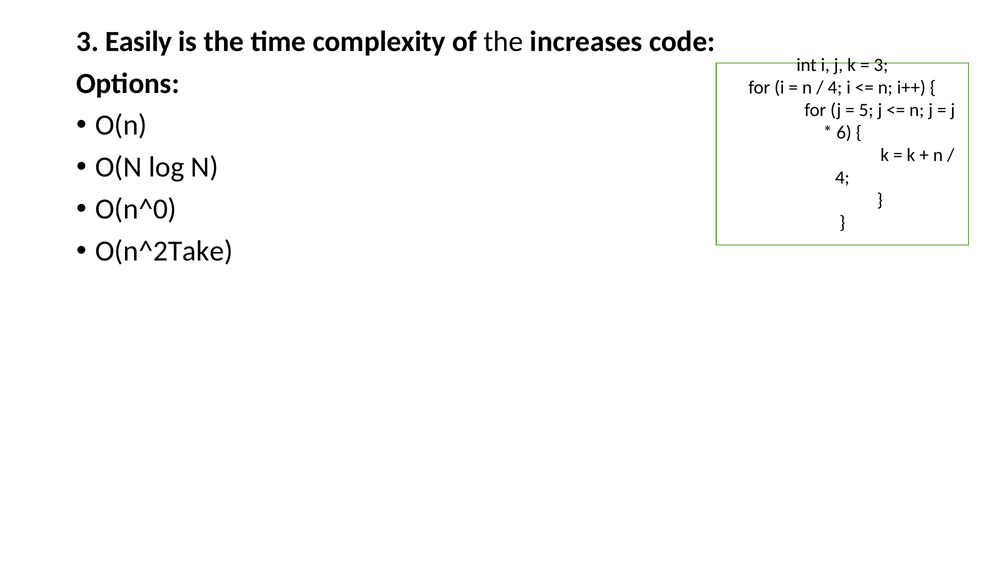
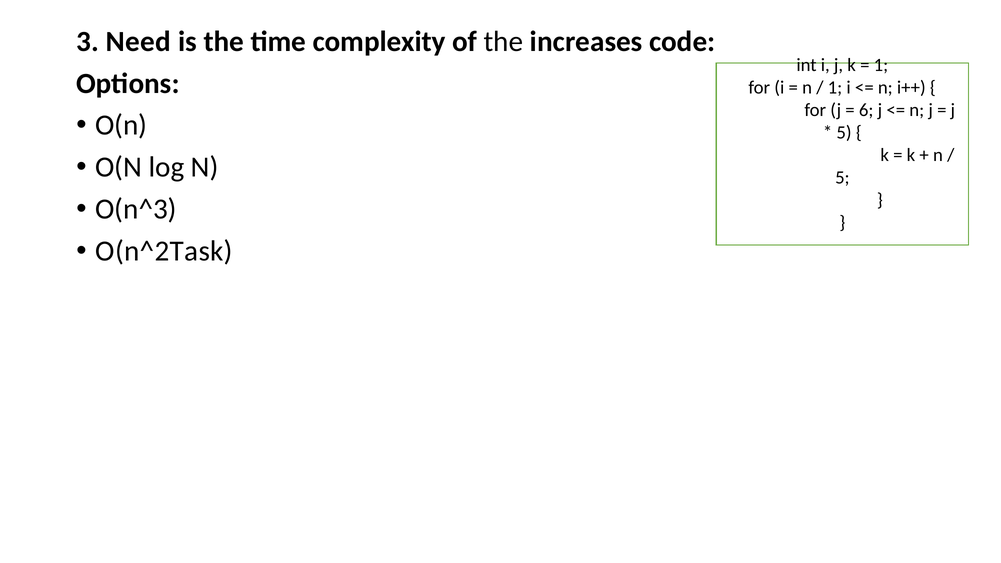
Easily: Easily -> Need
3 at (881, 65): 3 -> 1
4 at (835, 88): 4 -> 1
5: 5 -> 6
6 at (844, 133): 6 -> 5
4 at (842, 178): 4 -> 5
O(n^0: O(n^0 -> O(n^3
O(n^2Take: O(n^2Take -> O(n^2Task
